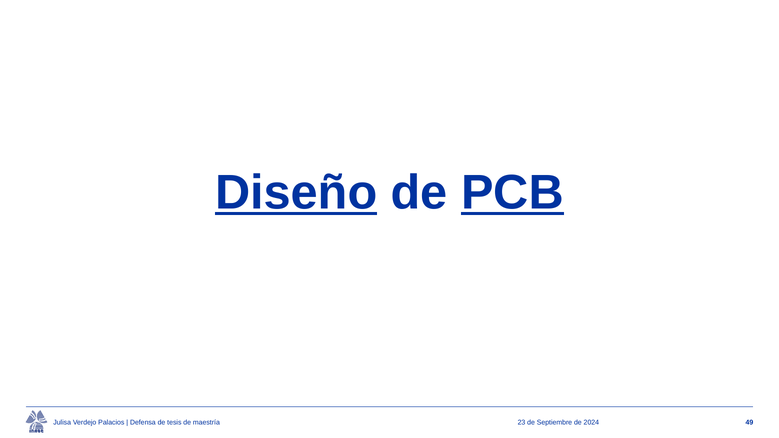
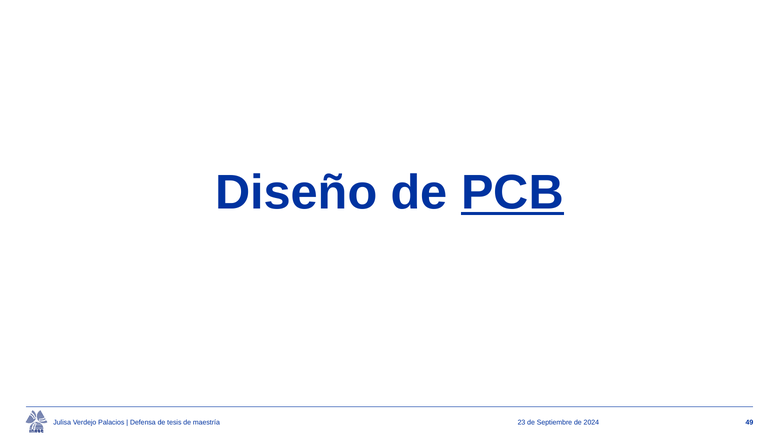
Diseño underline: present -> none
